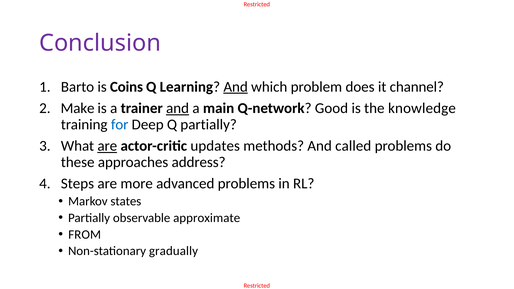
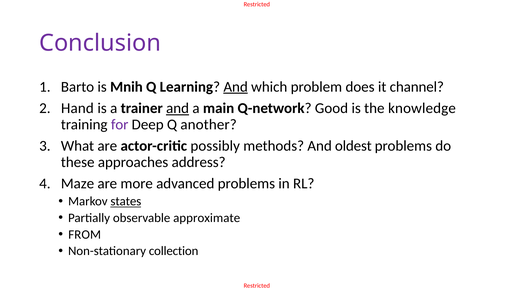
Coins: Coins -> Mnih
Make: Make -> Hand
for colour: blue -> purple
Q partially: partially -> another
are at (107, 146) underline: present -> none
updates: updates -> possibly
called: called -> oldest
Steps: Steps -> Maze
states underline: none -> present
gradually: gradually -> collection
